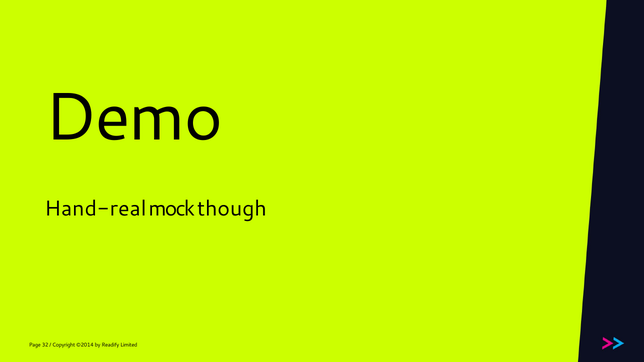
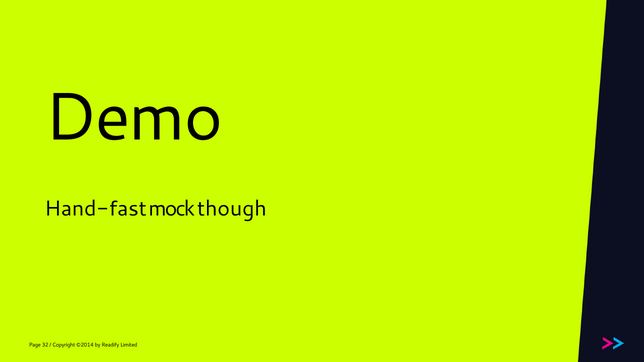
Hand-real: Hand-real -> Hand-fast
